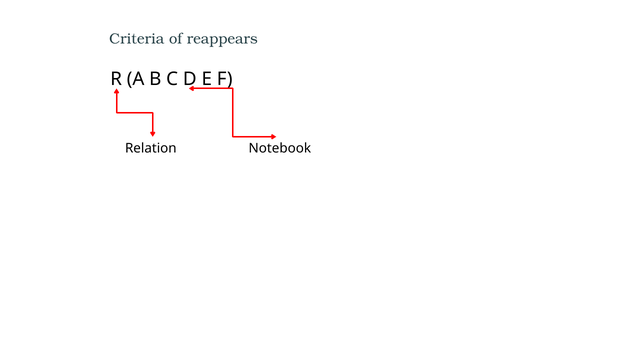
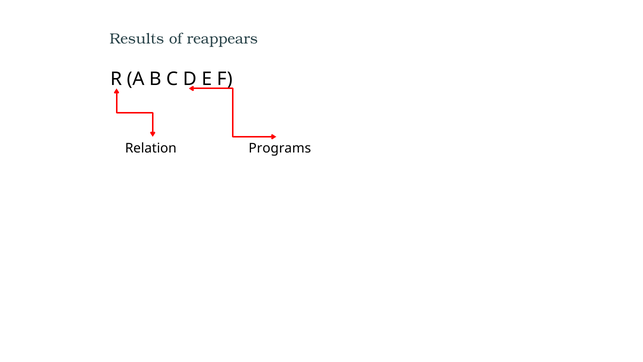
Criteria: Criteria -> Results
Notebook: Notebook -> Programs
